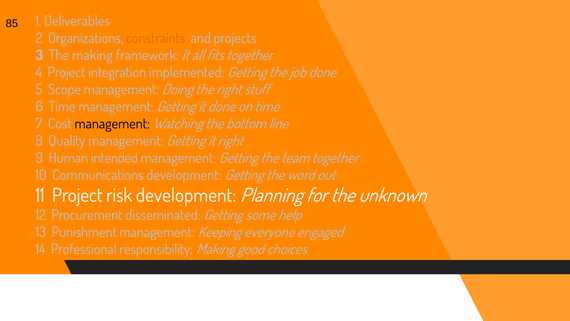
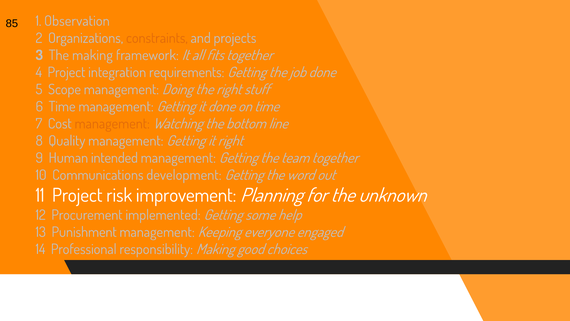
Deliverables: Deliverables -> Observation
implemented: implemented -> requirements
management at (112, 124) colour: black -> orange
risk development: development -> improvement
disseminated: disseminated -> implemented
